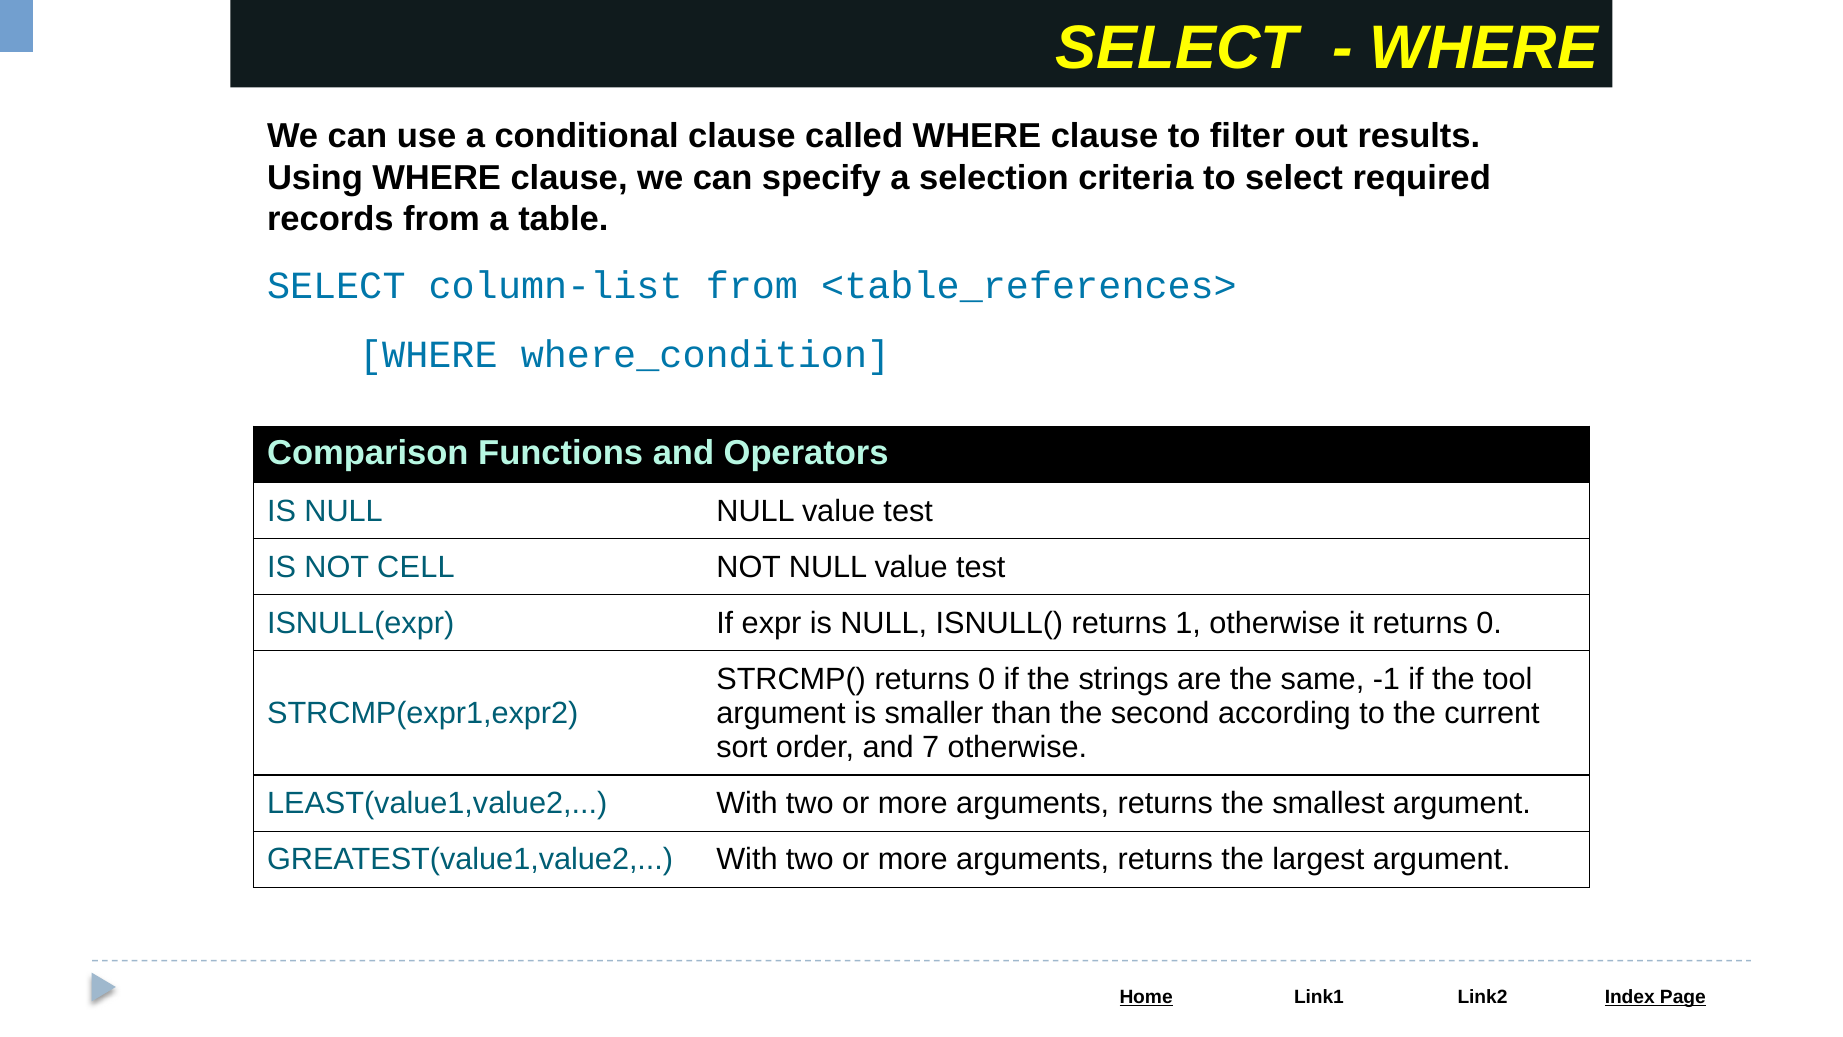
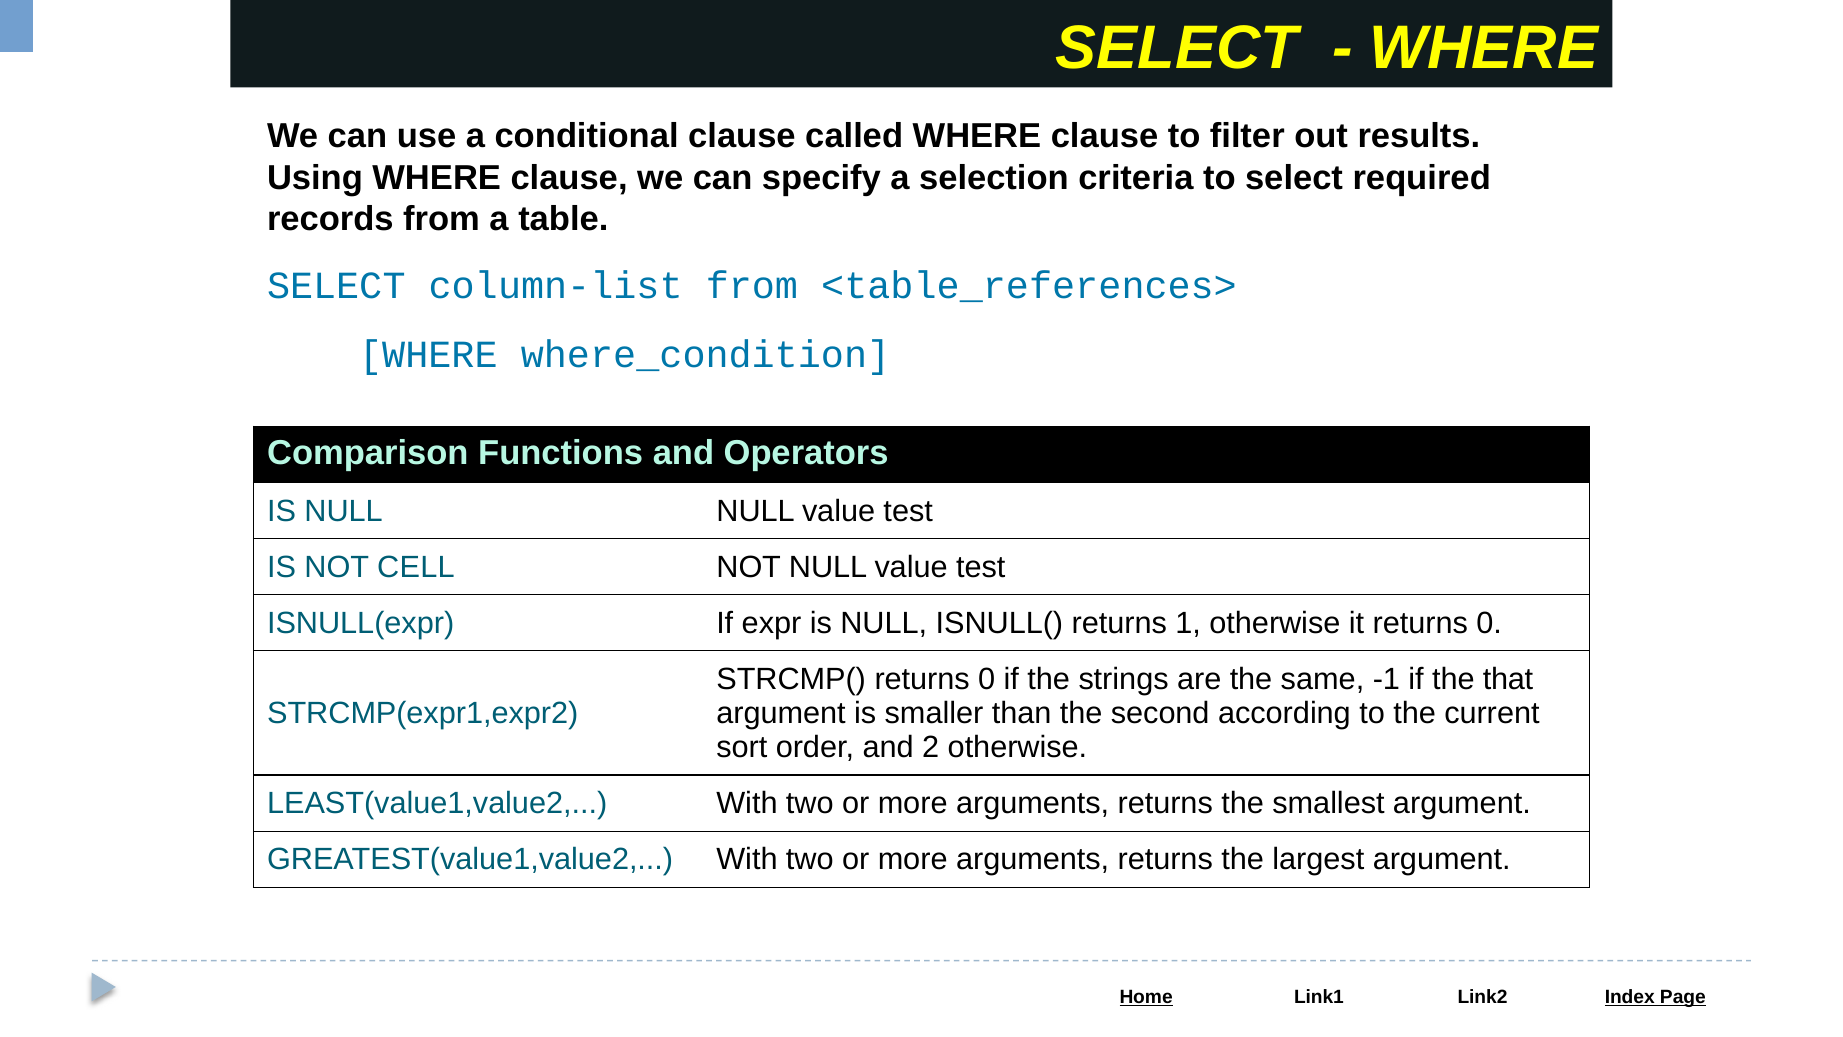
tool: tool -> that
7: 7 -> 2
